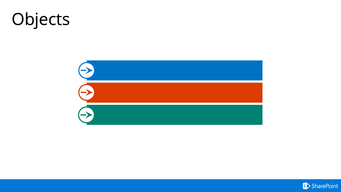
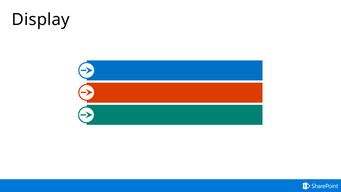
Objects: Objects -> Display
